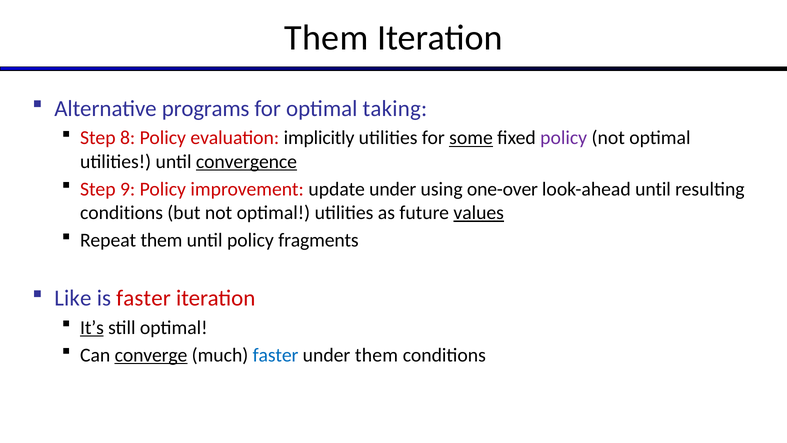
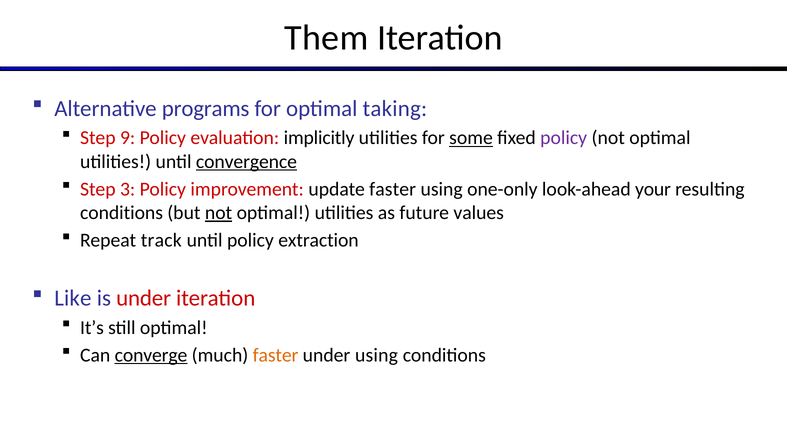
8: 8 -> 9
9: 9 -> 3
update under: under -> faster
one-over: one-over -> one-only
look-ahead until: until -> your
not at (219, 213) underline: none -> present
values underline: present -> none
Repeat them: them -> track
fragments: fragments -> extraction
is faster: faster -> under
It’s underline: present -> none
faster at (276, 355) colour: blue -> orange
under them: them -> using
